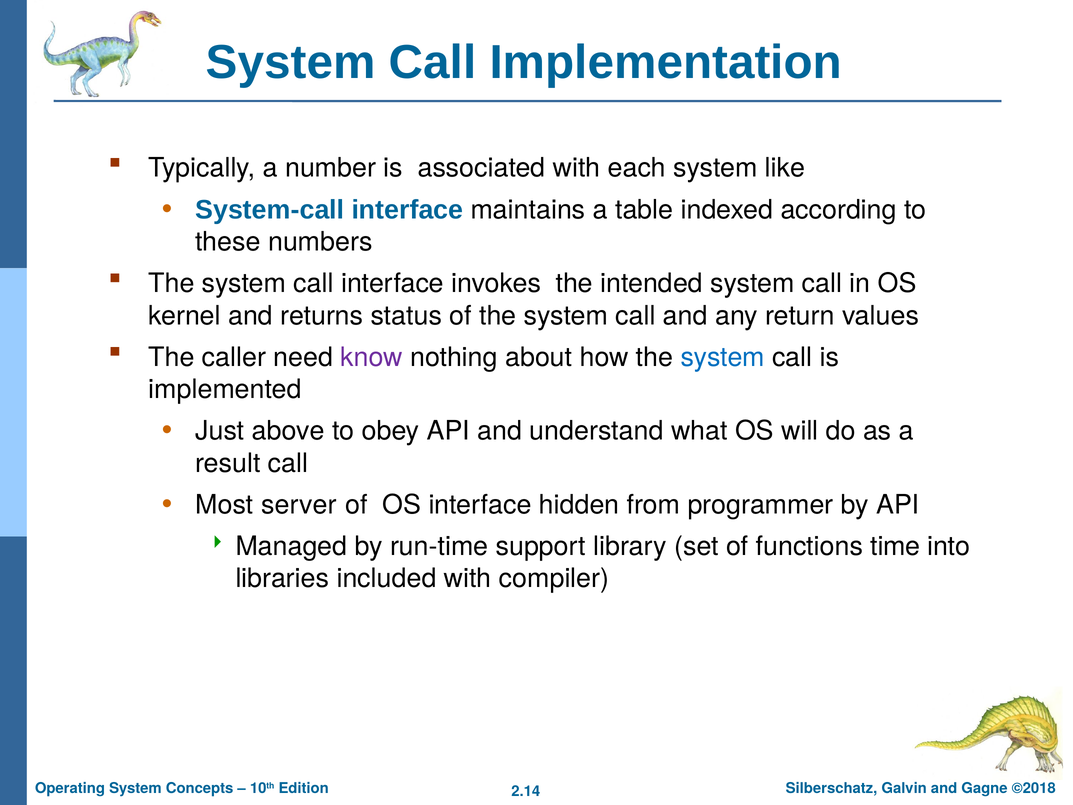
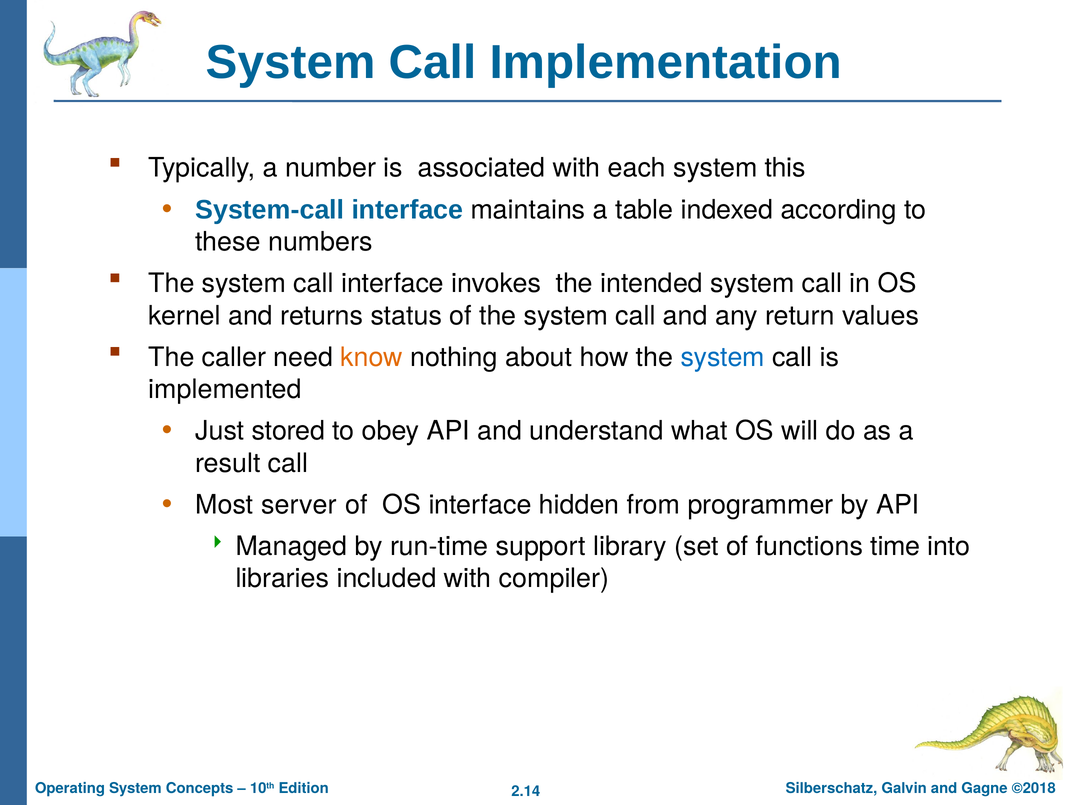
like: like -> this
know colour: purple -> orange
above: above -> stored
